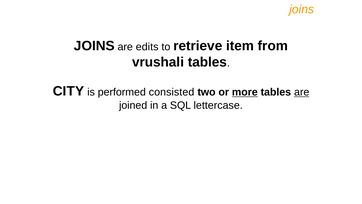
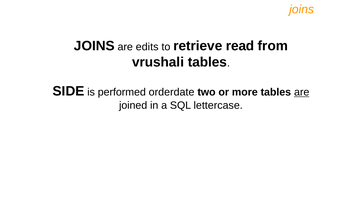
item: item -> read
CITY: CITY -> SIDE
consisted: consisted -> orderdate
more underline: present -> none
